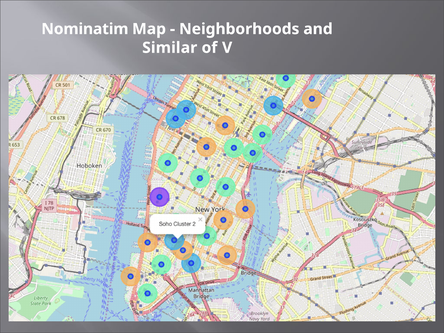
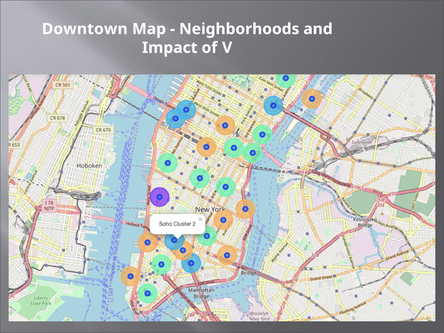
Nominatim: Nominatim -> Downtown
Similar: Similar -> Impact
